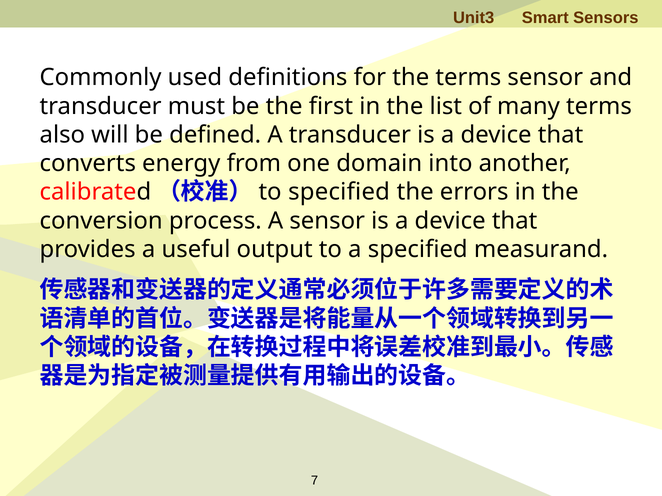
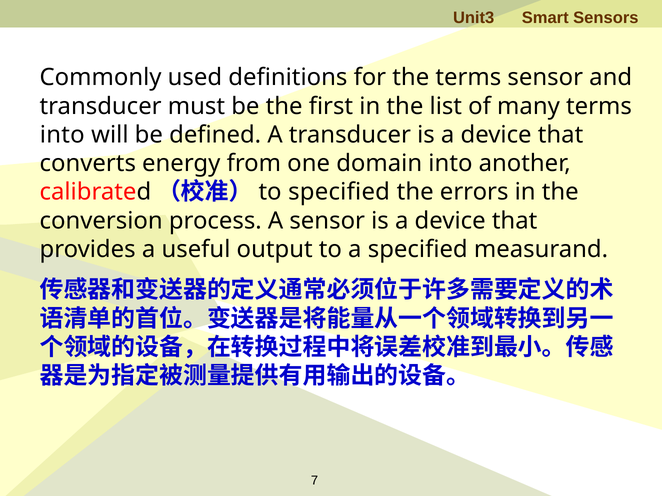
also at (62, 135): also -> into
